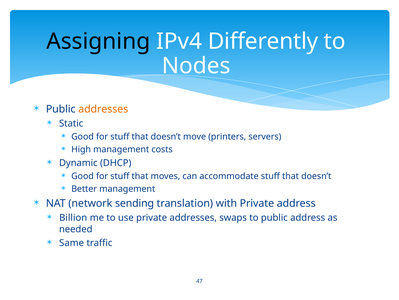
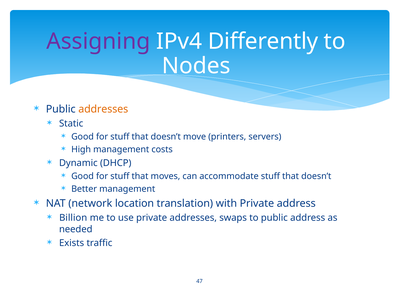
Assigning colour: black -> purple
sending: sending -> location
Same: Same -> Exists
